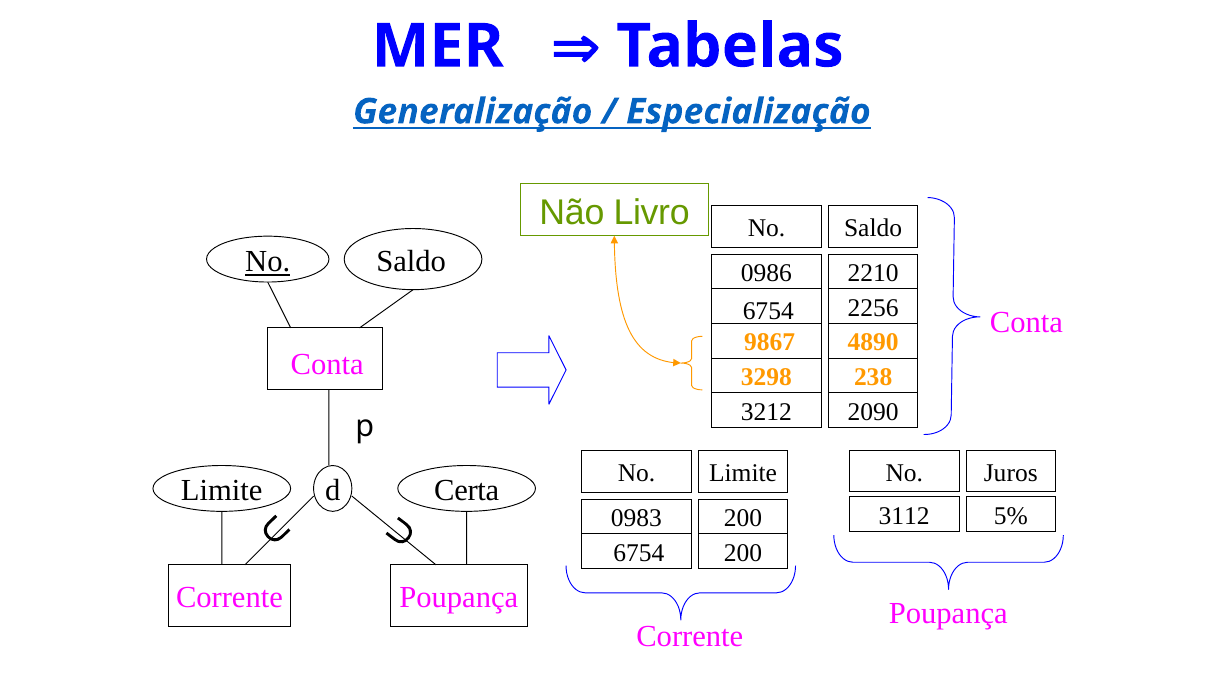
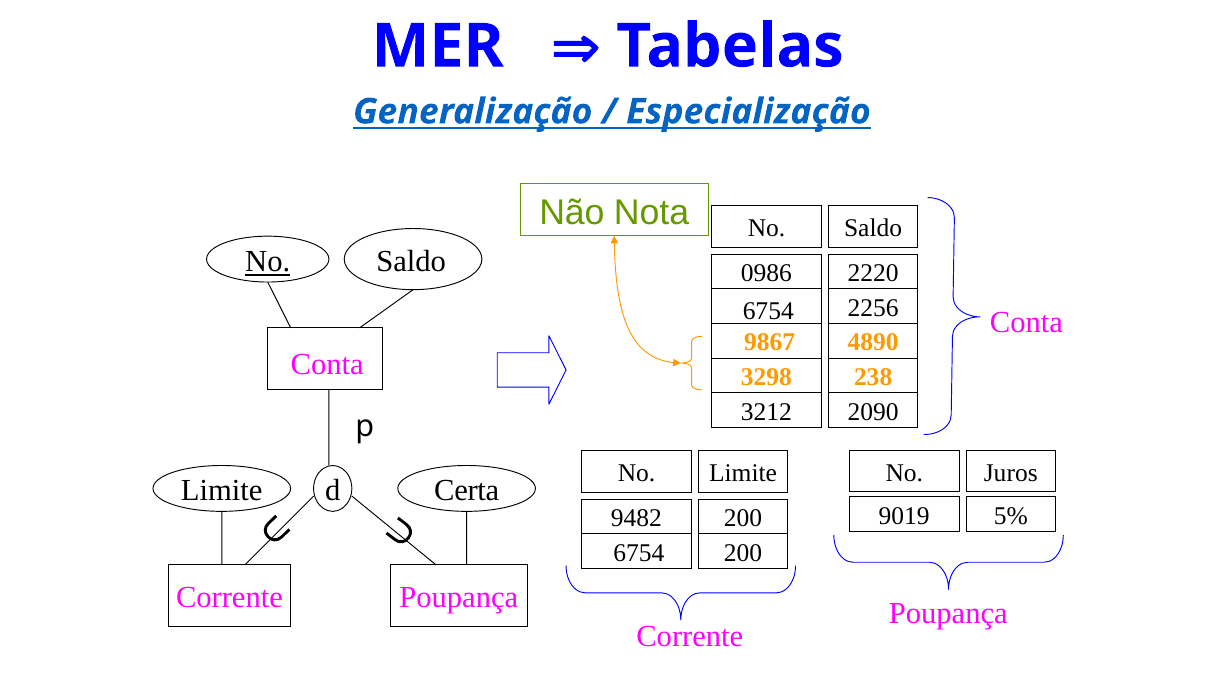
Livro: Livro -> Nota
2210: 2210 -> 2220
3112: 3112 -> 9019
0983: 0983 -> 9482
